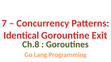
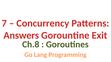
Identical: Identical -> Answers
